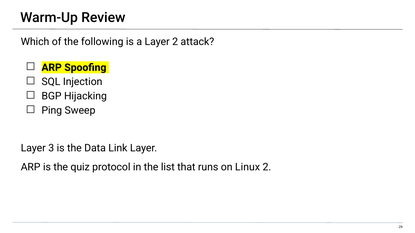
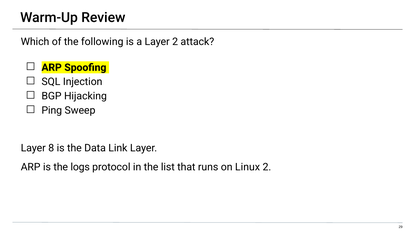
3: 3 -> 8
quiz: quiz -> logs
